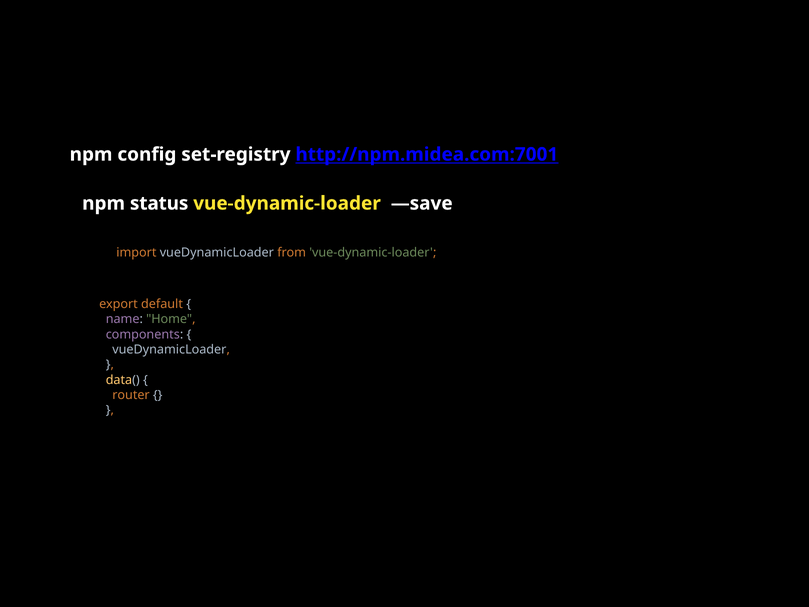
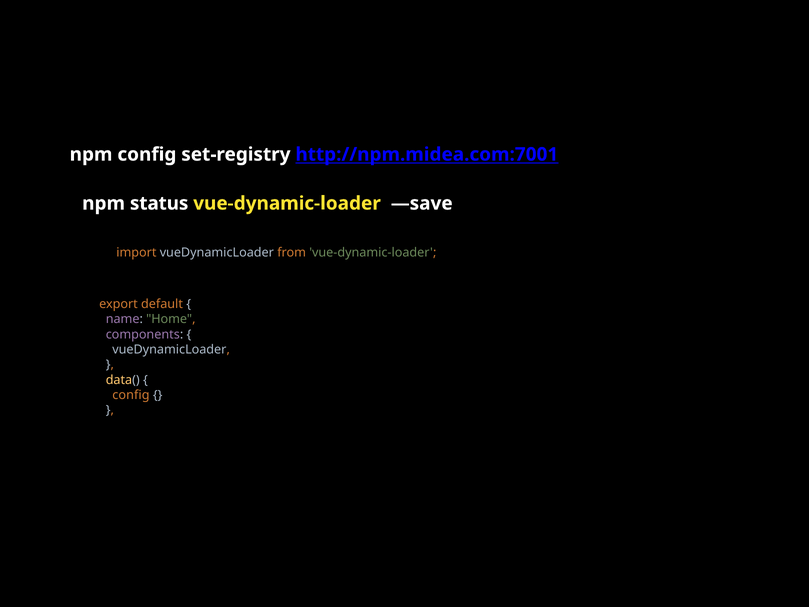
router at (131, 395): router -> config
